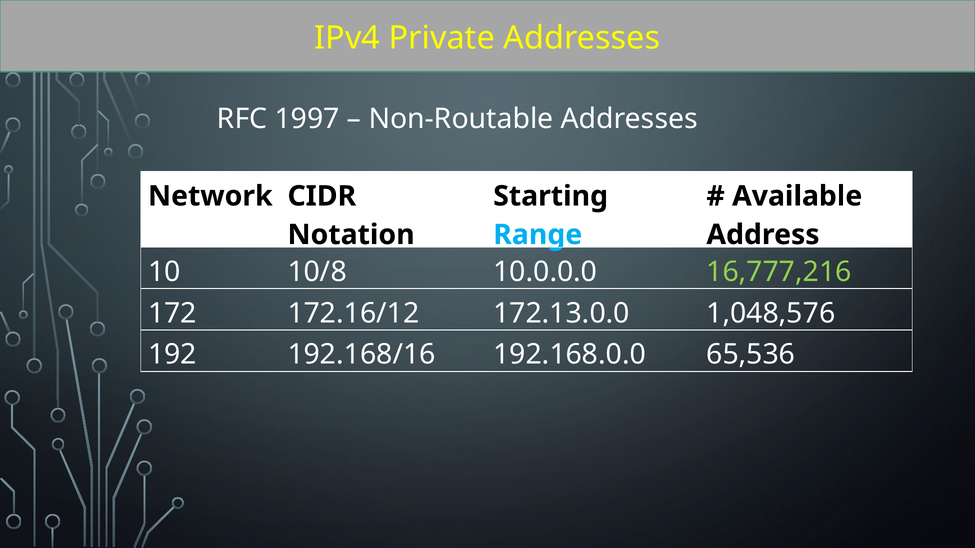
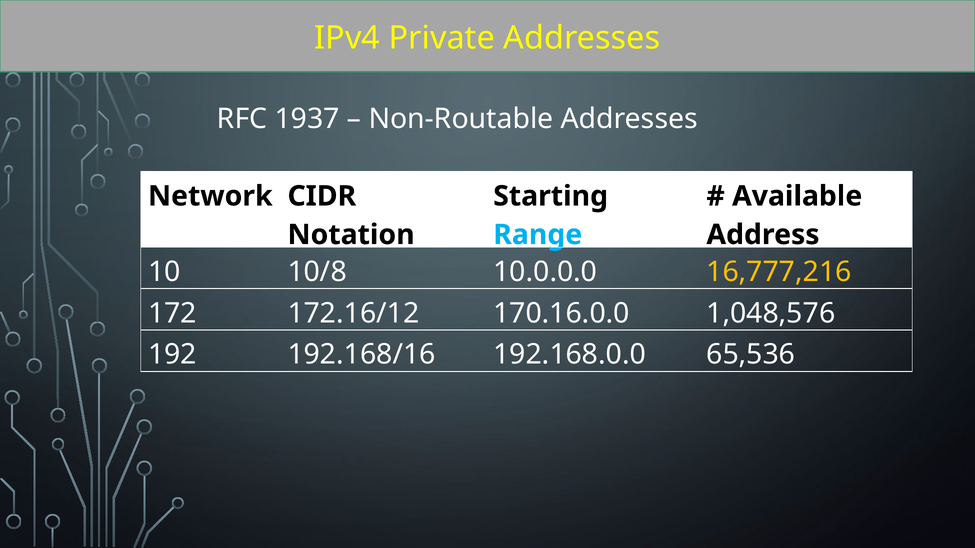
1997: 1997 -> 1937
16,777,216 colour: light green -> yellow
172.13.0.0: 172.13.0.0 -> 170.16.0.0
